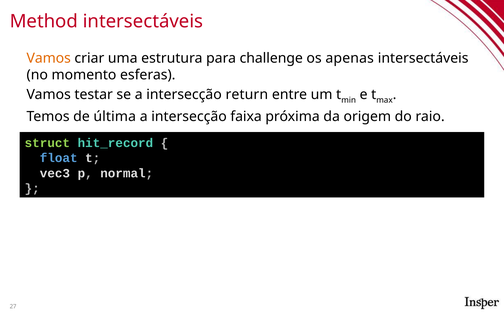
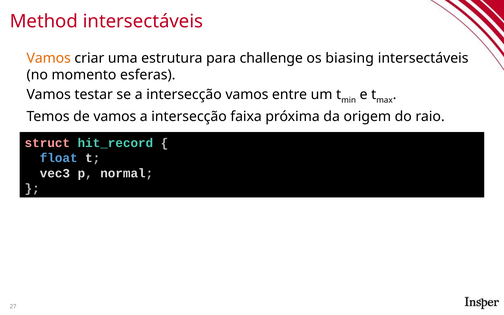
apenas: apenas -> biasing
intersecção return: return -> vamos
de última: última -> vamos
struct colour: light green -> pink
